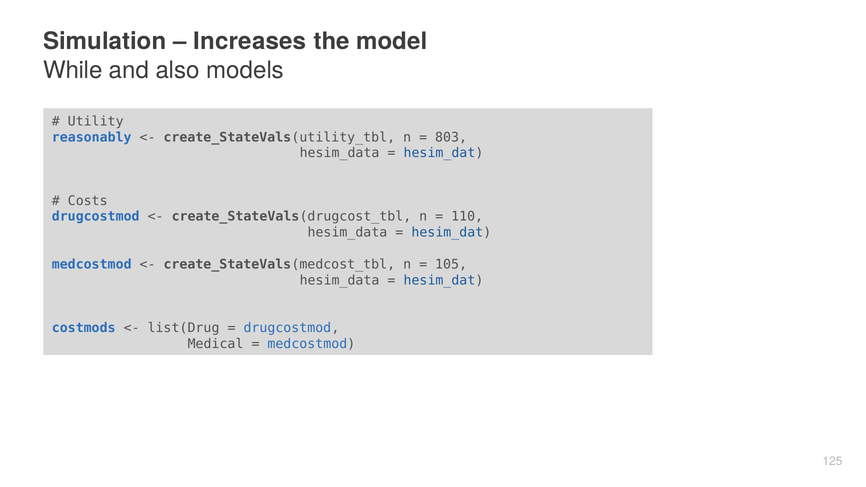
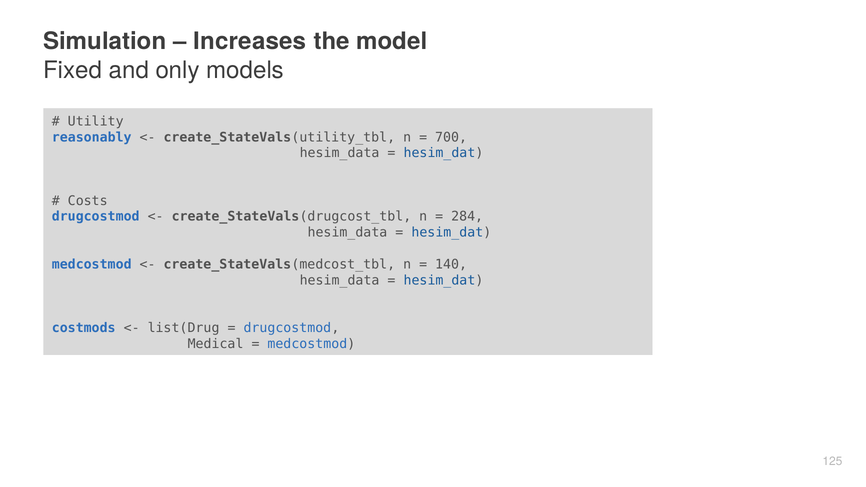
While: While -> Fixed
also: also -> only
803: 803 -> 700
110: 110 -> 284
105: 105 -> 140
